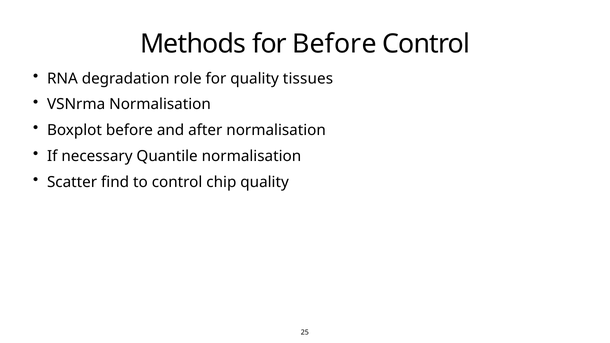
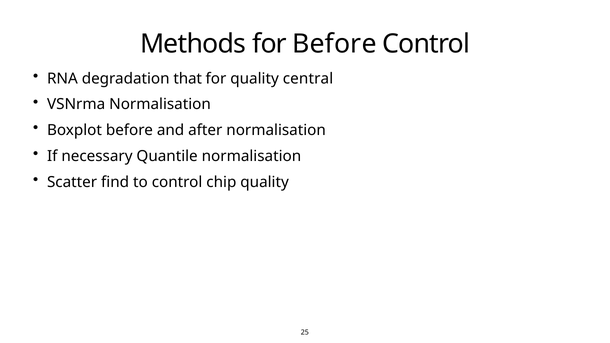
role: role -> that
tissues: tissues -> central
